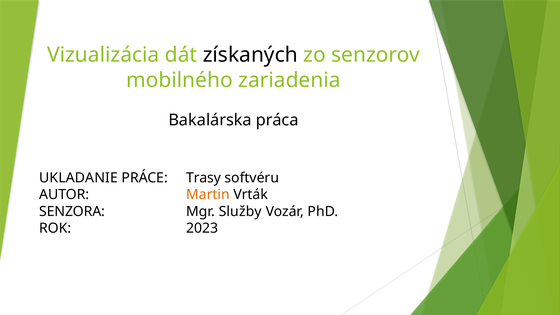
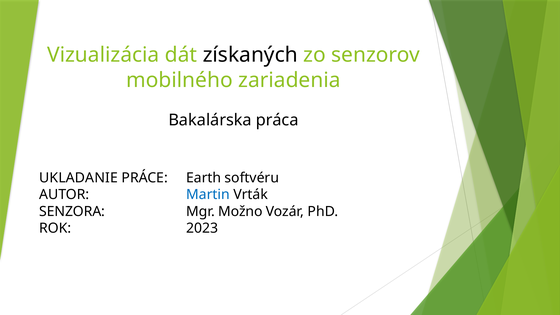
Trasy: Trasy -> Earth
Martin colour: orange -> blue
Služby: Služby -> Možno
